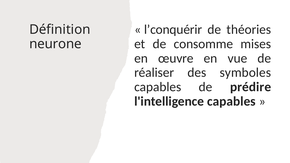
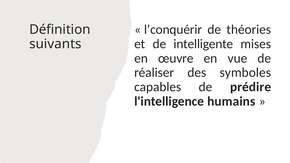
consomme: consomme -> intelligente
neurone: neurone -> suivants
l'intelligence capables: capables -> humains
